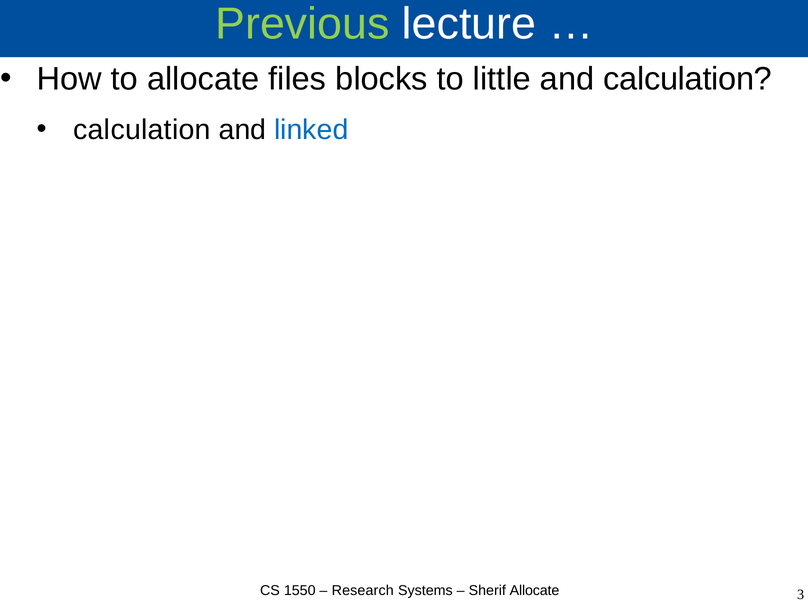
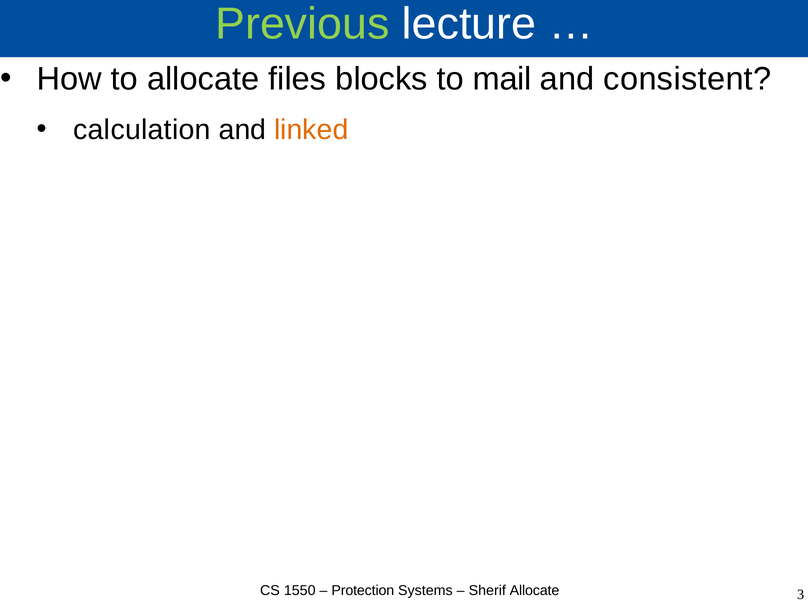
little: little -> mail
and calculation: calculation -> consistent
linked colour: blue -> orange
Research: Research -> Protection
